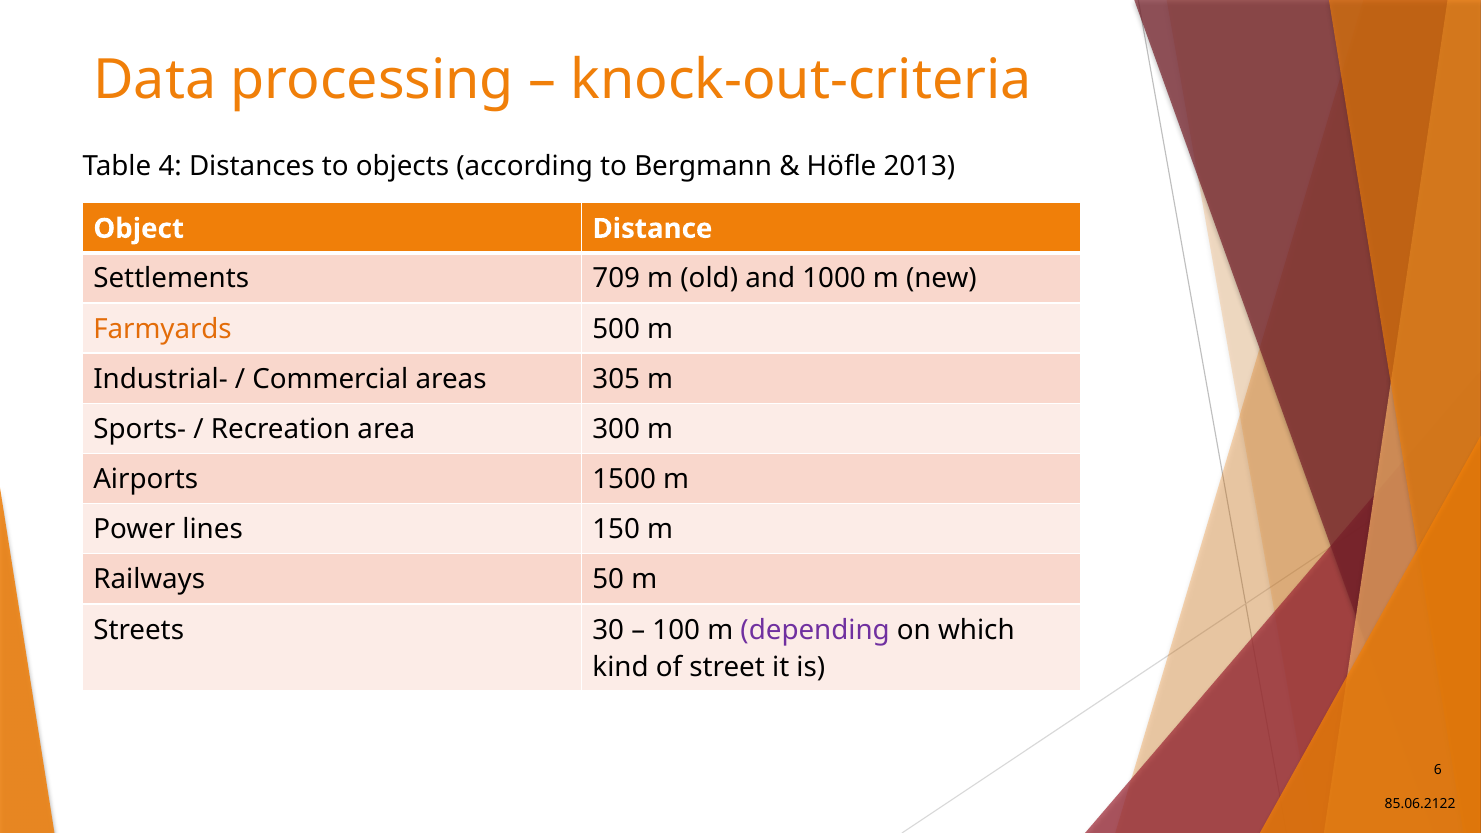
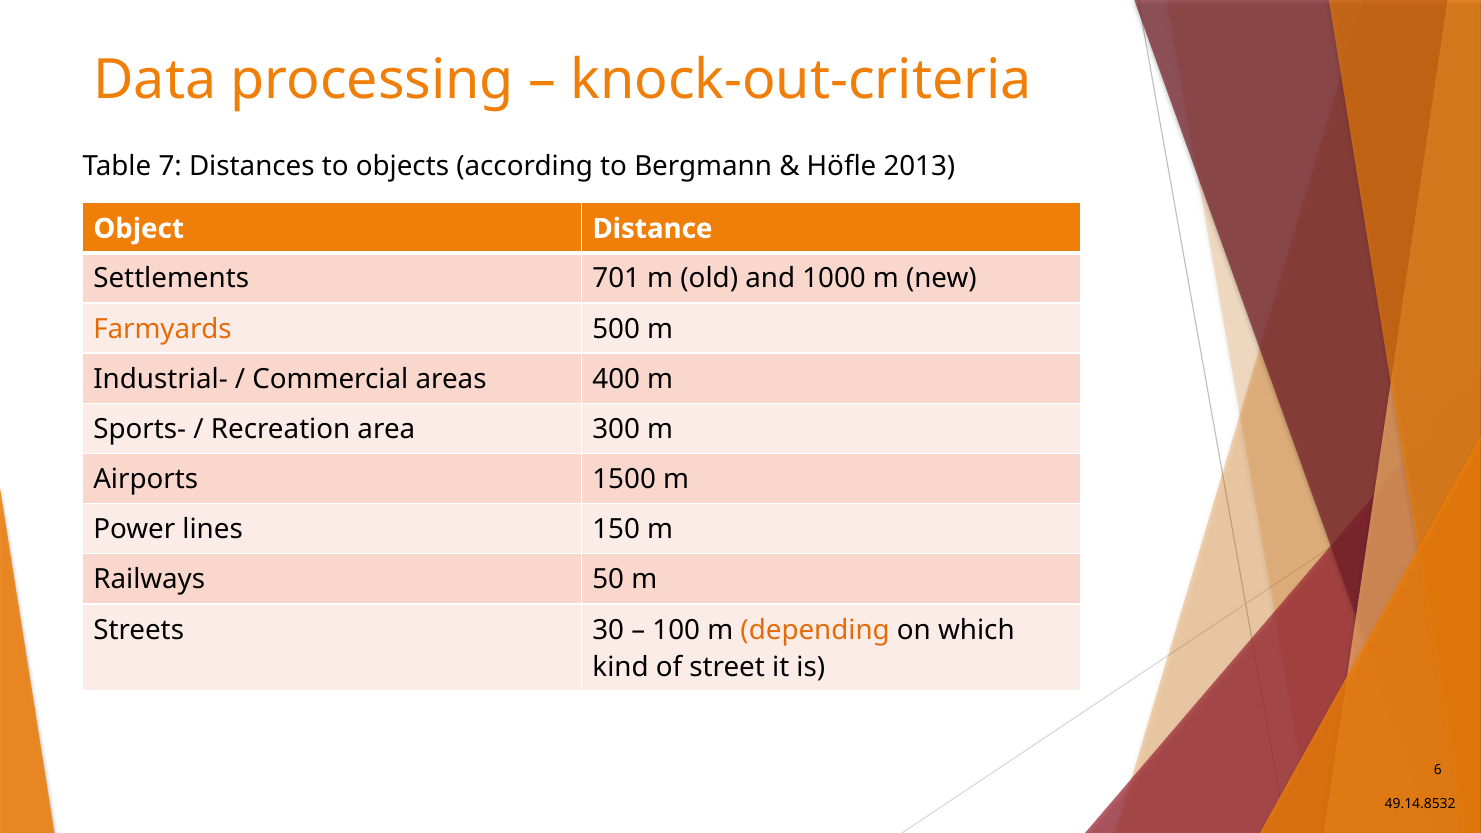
4: 4 -> 7
709: 709 -> 701
305: 305 -> 400
depending colour: purple -> orange
85.06.2122: 85.06.2122 -> 49.14.8532
